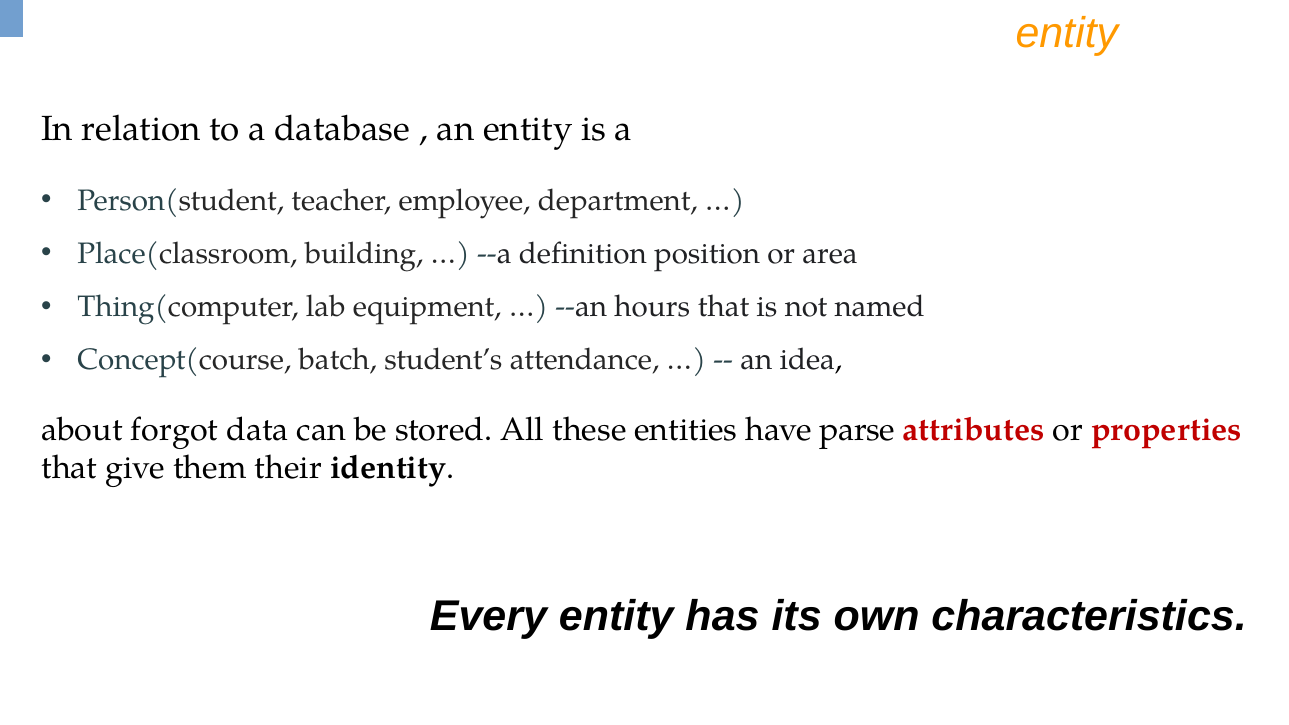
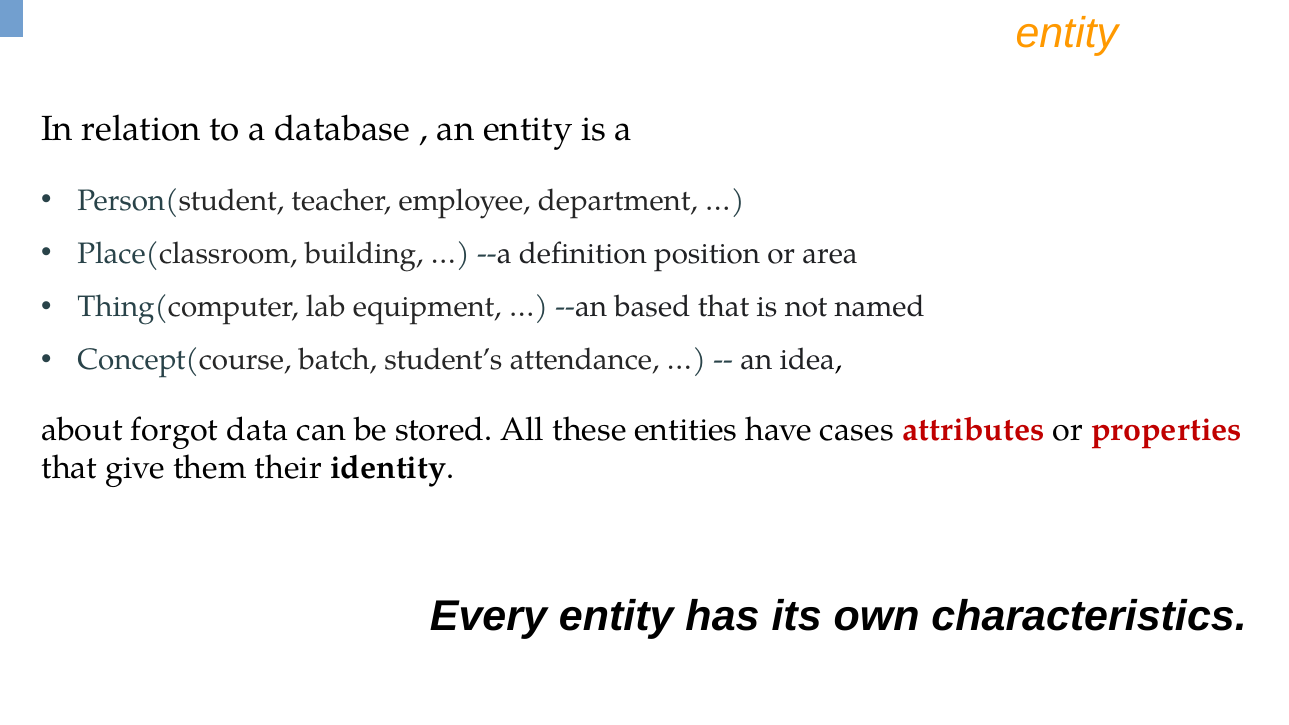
hours: hours -> based
parse: parse -> cases
